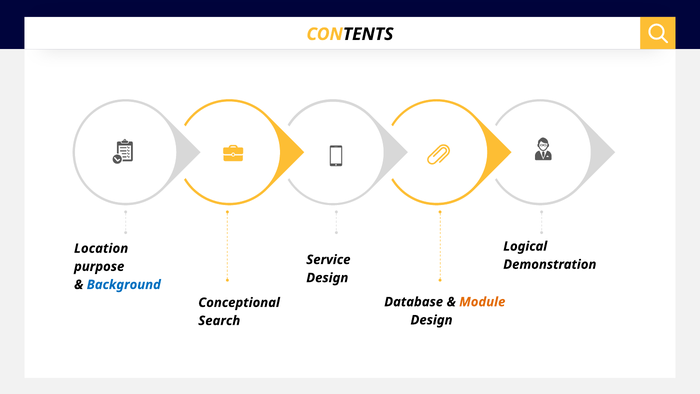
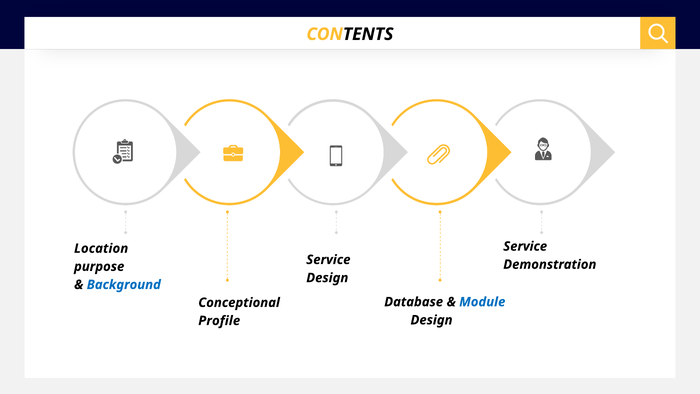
Logical at (525, 246): Logical -> Service
Module colour: orange -> blue
Search: Search -> Profile
